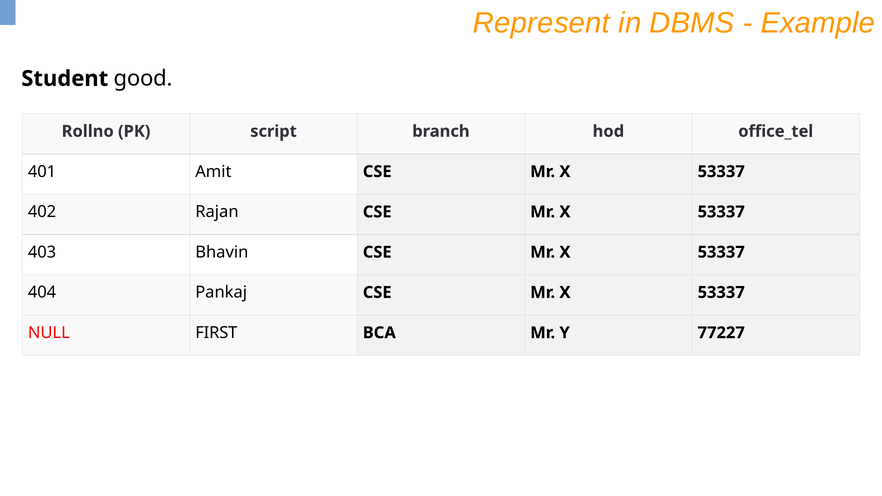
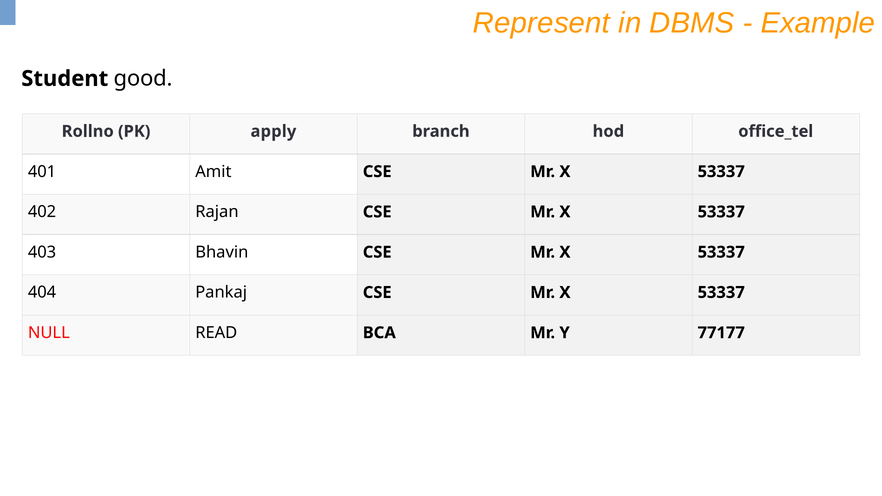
script: script -> apply
FIRST: FIRST -> READ
77227: 77227 -> 77177
